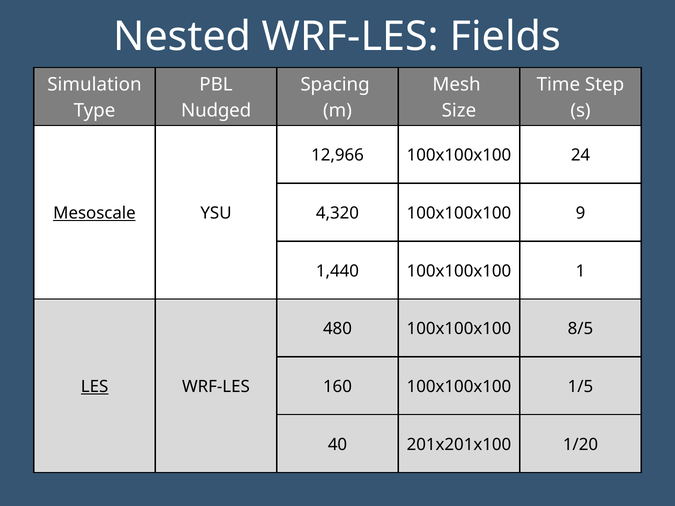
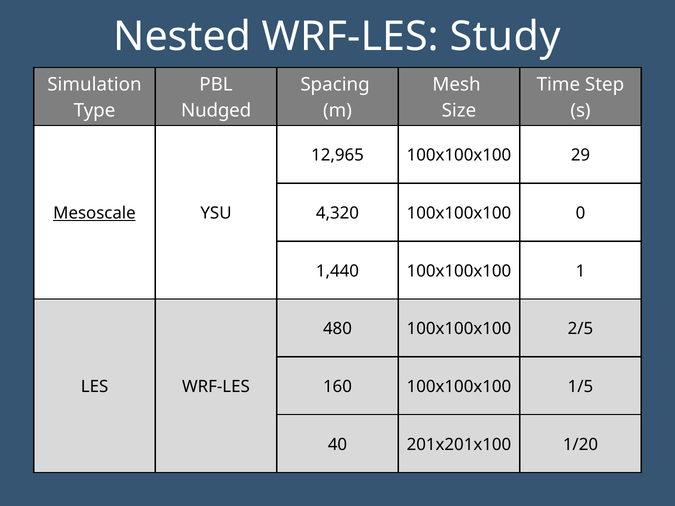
Fields: Fields -> Study
12,966: 12,966 -> 12,965
24: 24 -> 29
9: 9 -> 0
8/5: 8/5 -> 2/5
LES underline: present -> none
